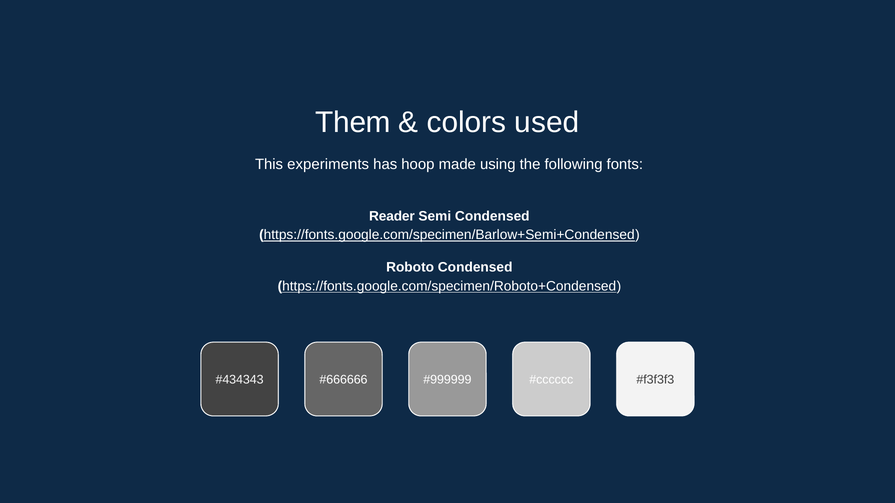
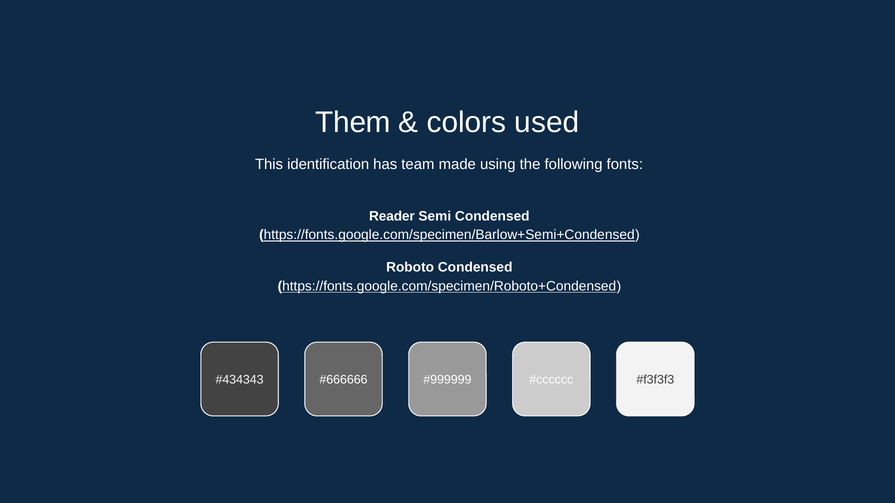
experiments: experiments -> identification
hoop: hoop -> team
